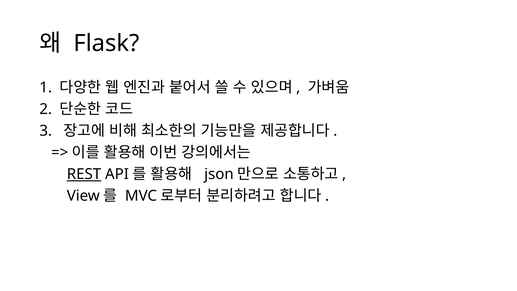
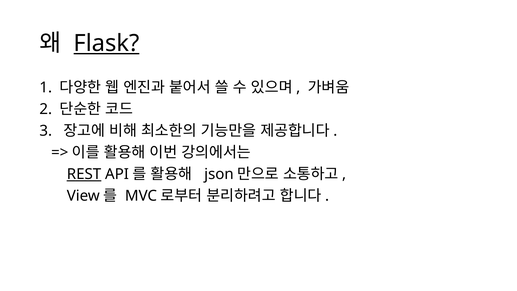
Flask underline: none -> present
